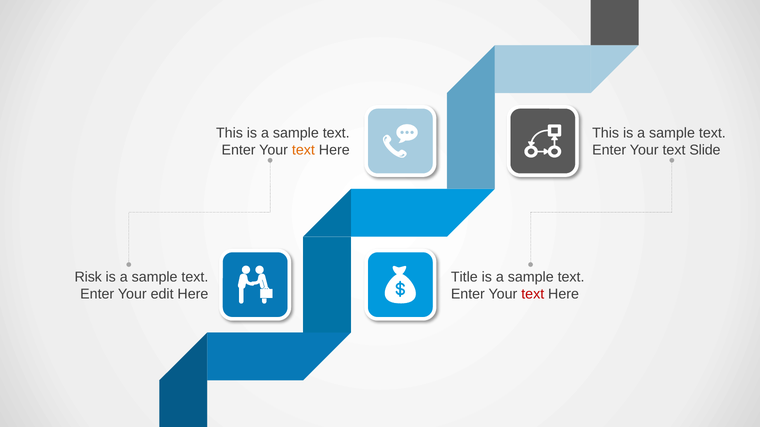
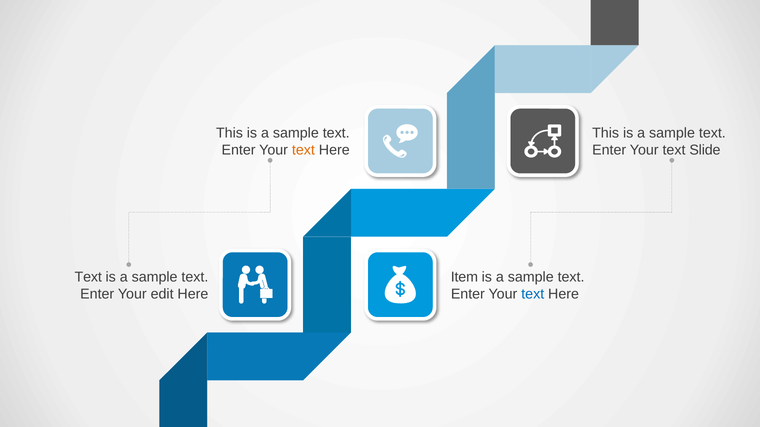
Risk at (88, 277): Risk -> Text
Title: Title -> Item
text at (533, 294) colour: red -> blue
